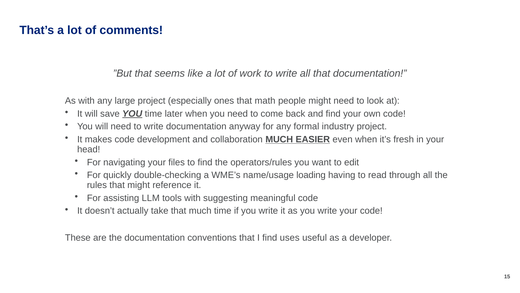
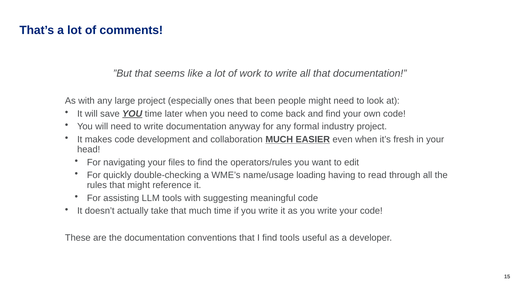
math: math -> been
find uses: uses -> tools
